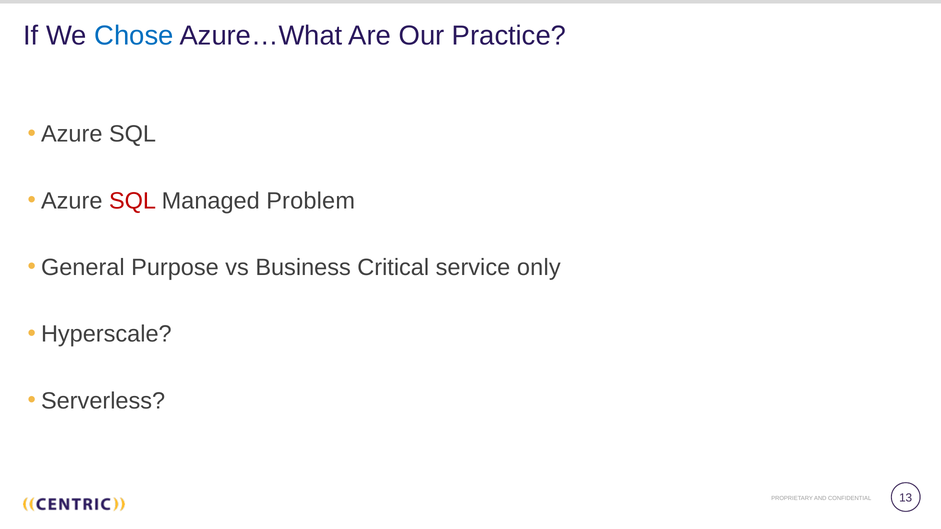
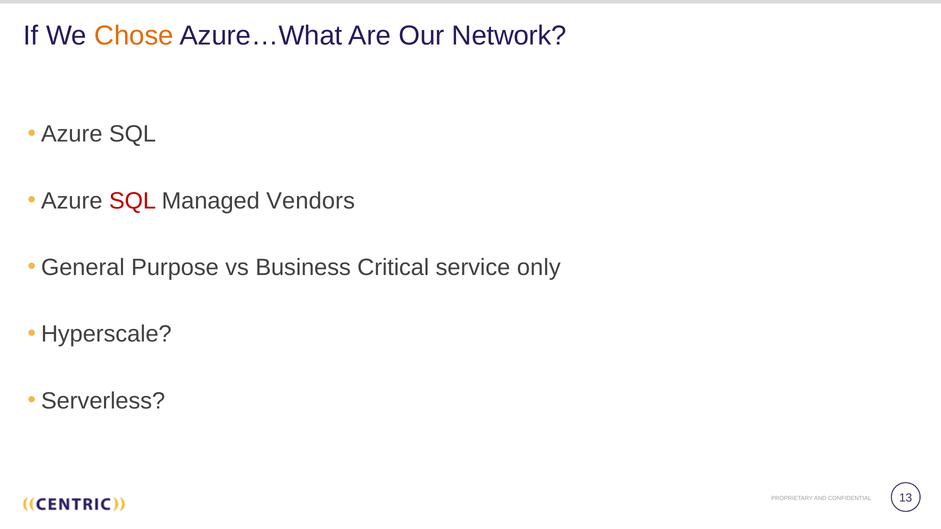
Chose colour: blue -> orange
Practice: Practice -> Network
Problem: Problem -> Vendors
